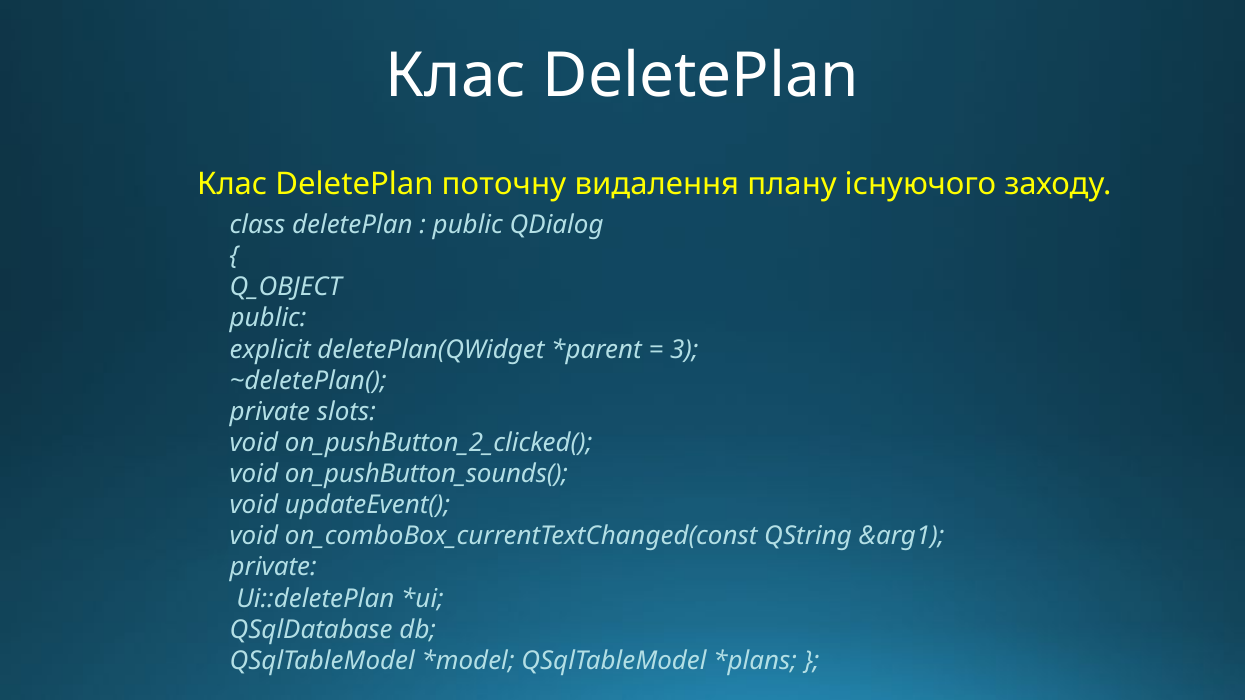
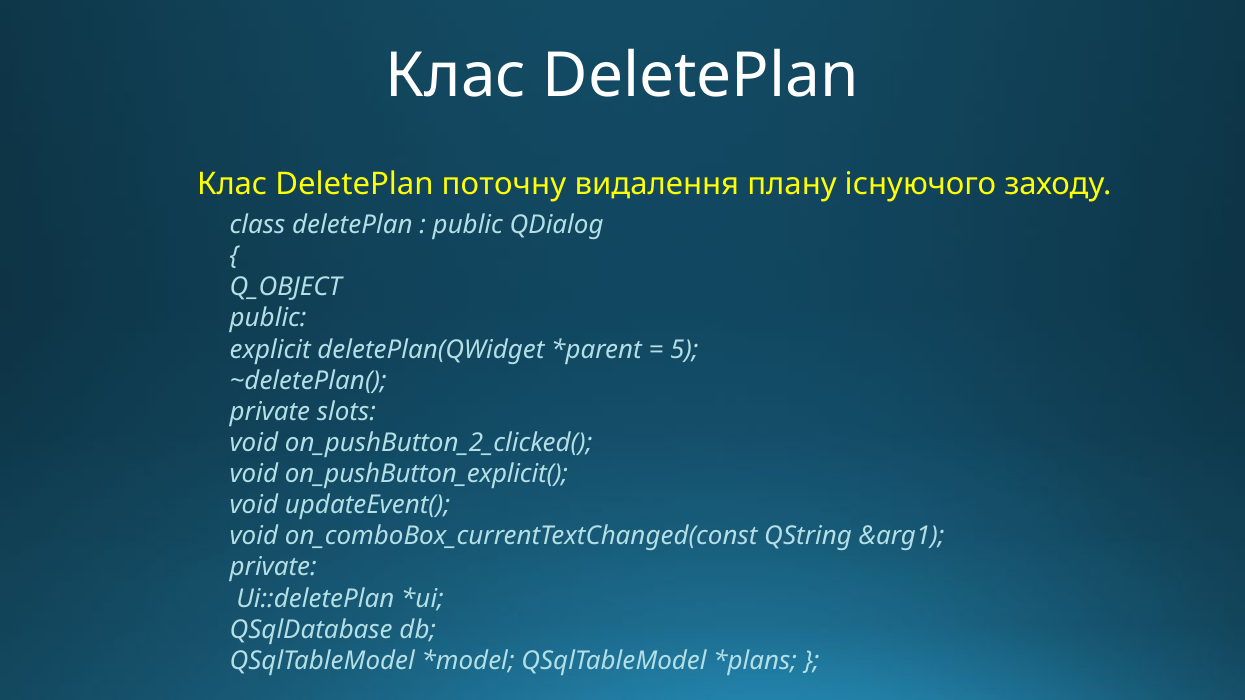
3: 3 -> 5
on_pushButton_sounds(: on_pushButton_sounds( -> on_pushButton_explicit(
